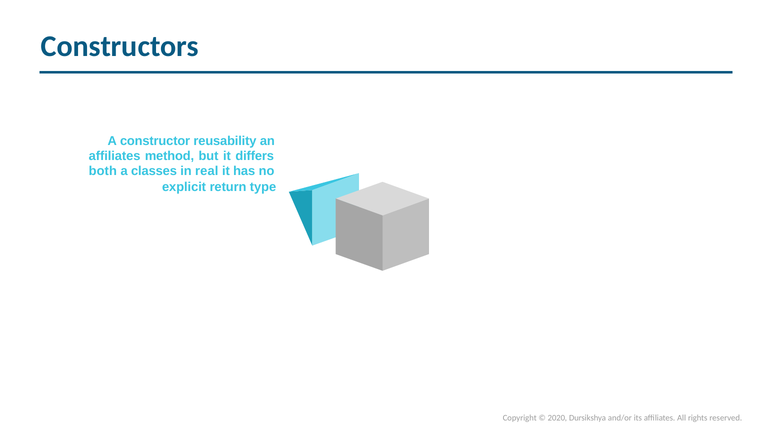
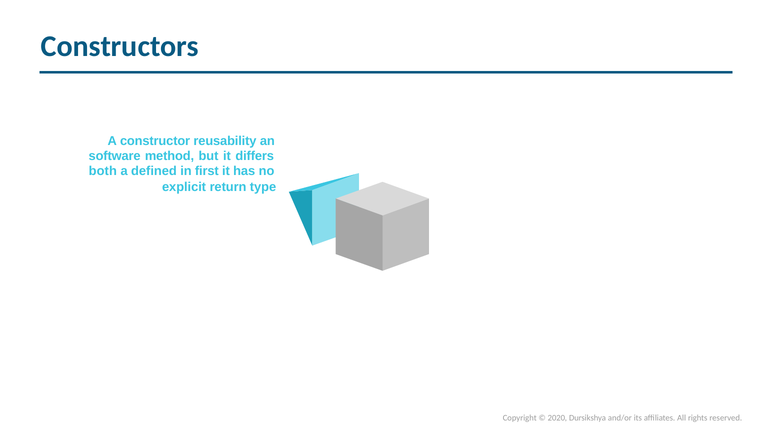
affiliates at (115, 156): affiliates -> software
classes: classes -> defined
real: real -> first
